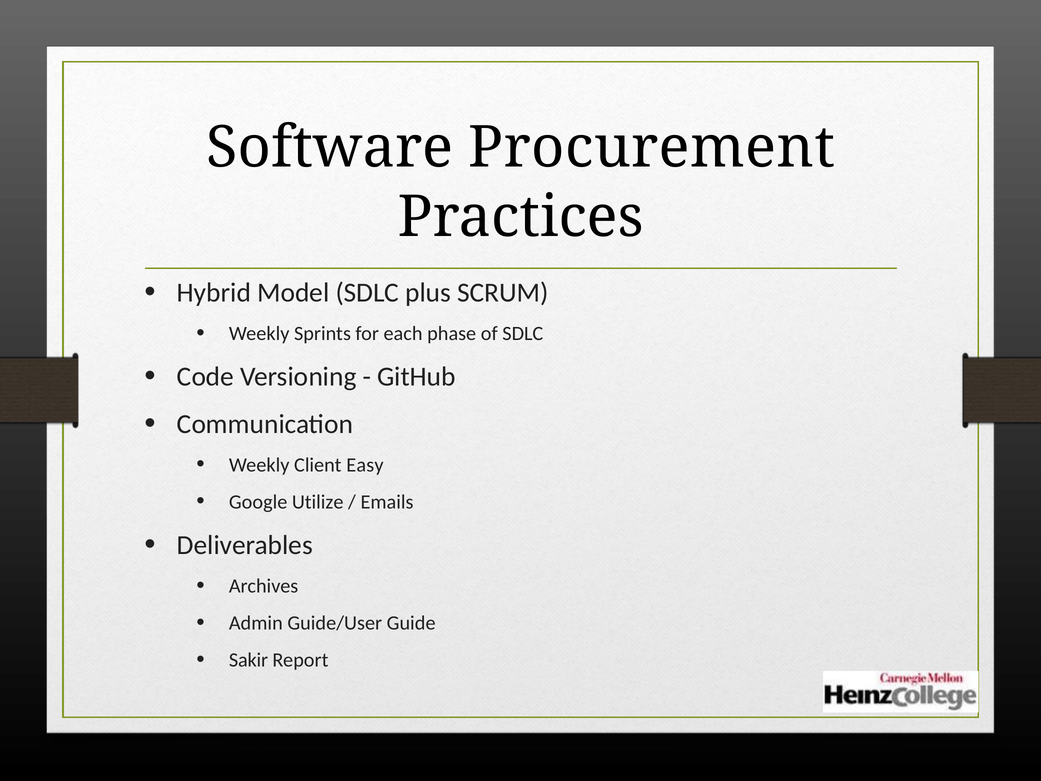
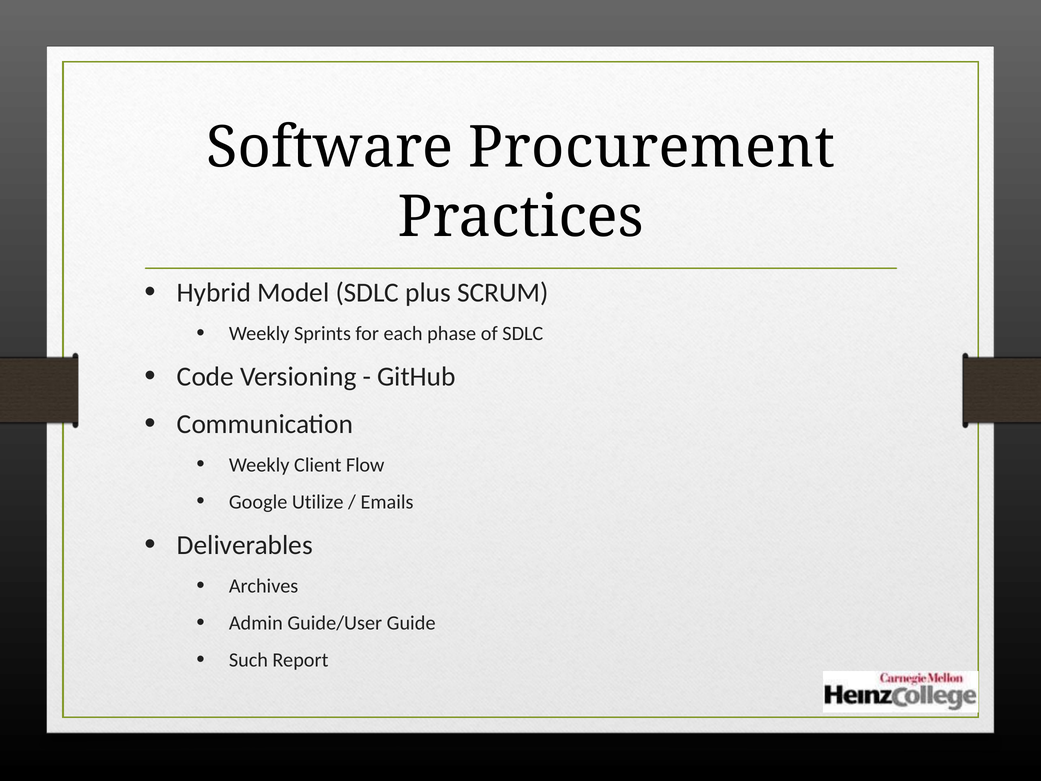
Easy: Easy -> Flow
Sakir: Sakir -> Such
